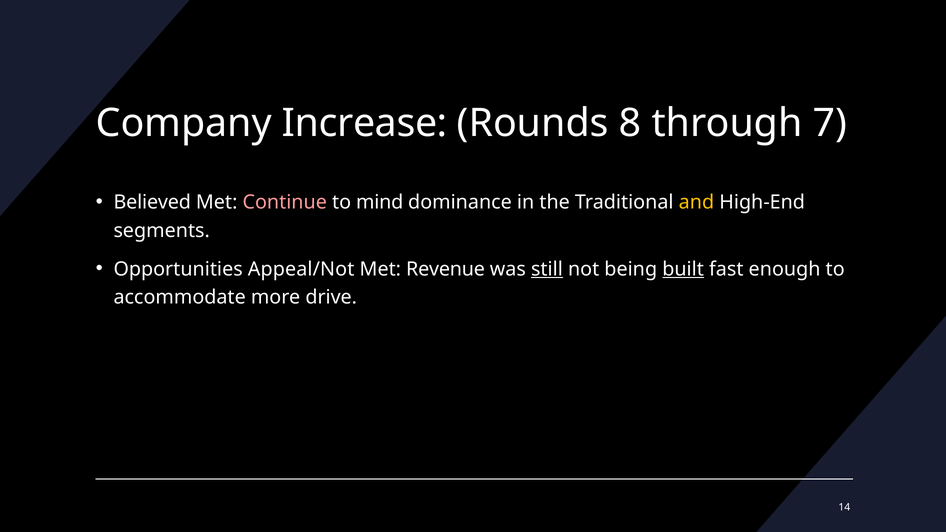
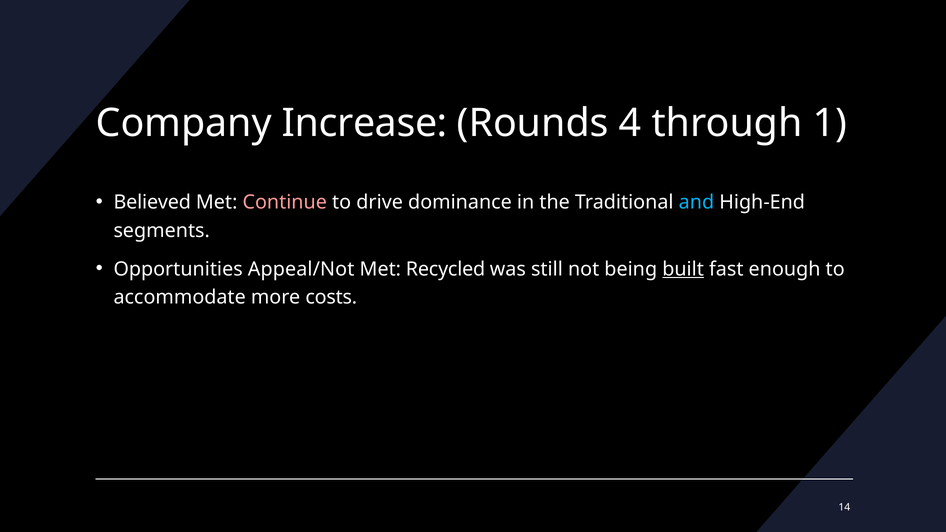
8: 8 -> 4
7: 7 -> 1
mind: mind -> drive
and colour: yellow -> light blue
Revenue: Revenue -> Recycled
still underline: present -> none
drive: drive -> costs
